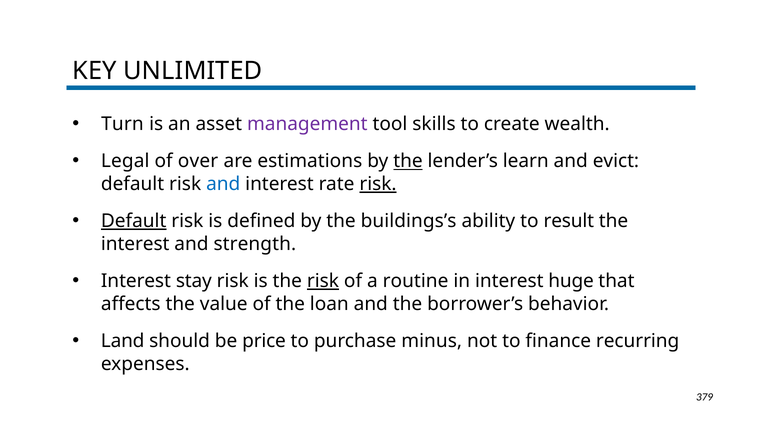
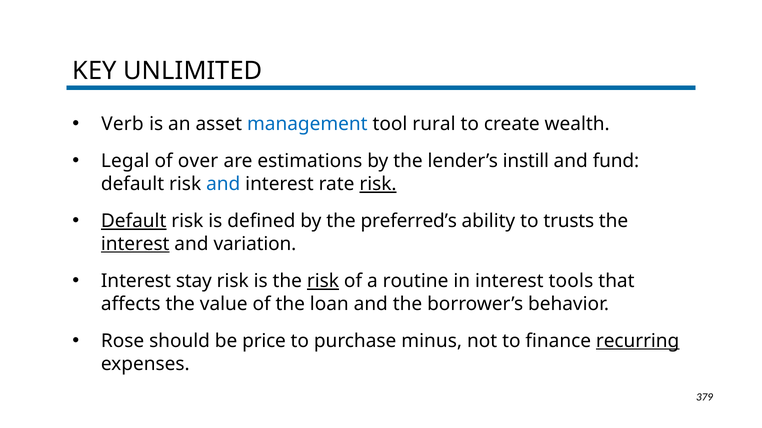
Turn: Turn -> Verb
management colour: purple -> blue
skills: skills -> rural
the at (408, 161) underline: present -> none
learn: learn -> instill
evict: evict -> fund
buildings’s: buildings’s -> preferred’s
result: result -> trusts
interest at (135, 244) underline: none -> present
strength: strength -> variation
huge: huge -> tools
Land: Land -> Rose
recurring underline: none -> present
